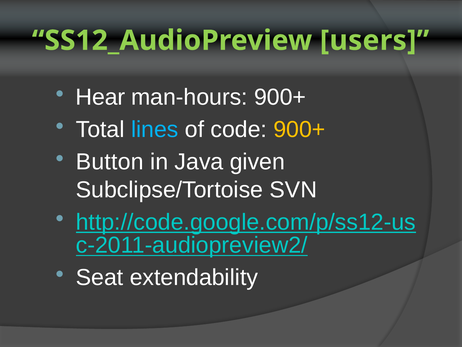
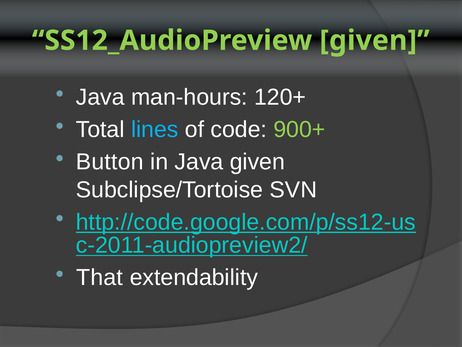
SS12_AudioPreview users: users -> given
Hear at (100, 97): Hear -> Java
man-hours 900+: 900+ -> 120+
900+ at (299, 129) colour: yellow -> light green
Seat: Seat -> That
